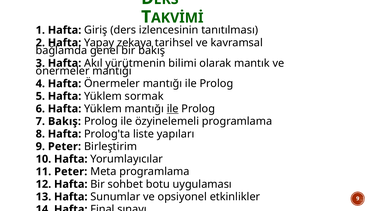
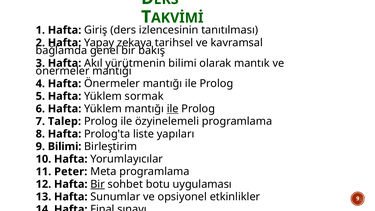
7 Bakış: Bakış -> Talep
9 Peter: Peter -> Bilimi
Bir at (98, 184) underline: none -> present
